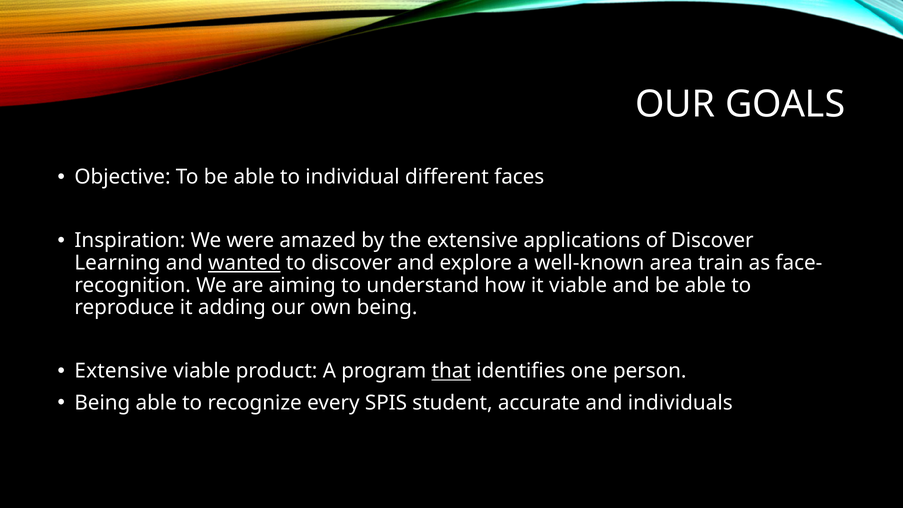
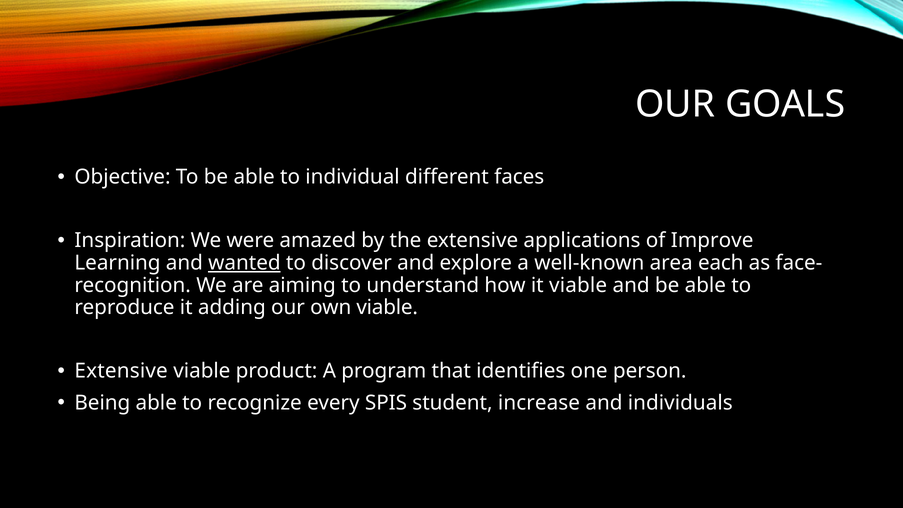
of Discover: Discover -> Improve
train: train -> each
own being: being -> viable
that underline: present -> none
accurate: accurate -> increase
